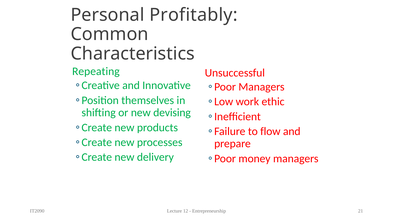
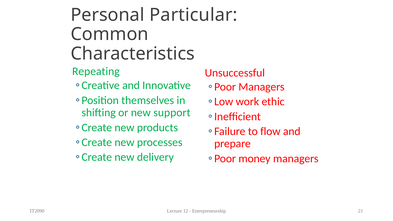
Profitably: Profitably -> Particular
devising: devising -> support
